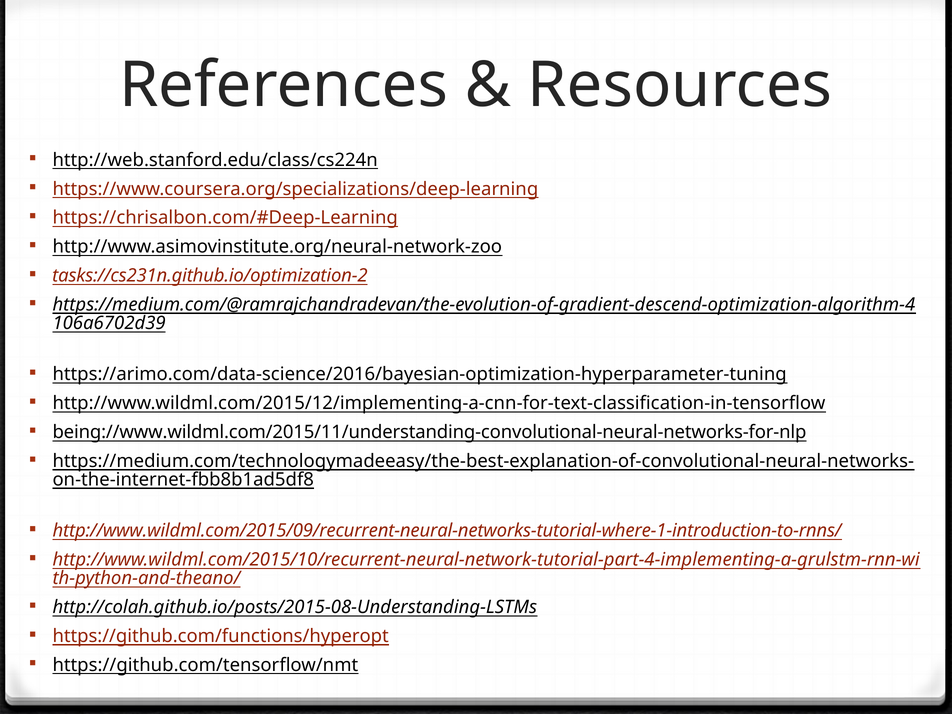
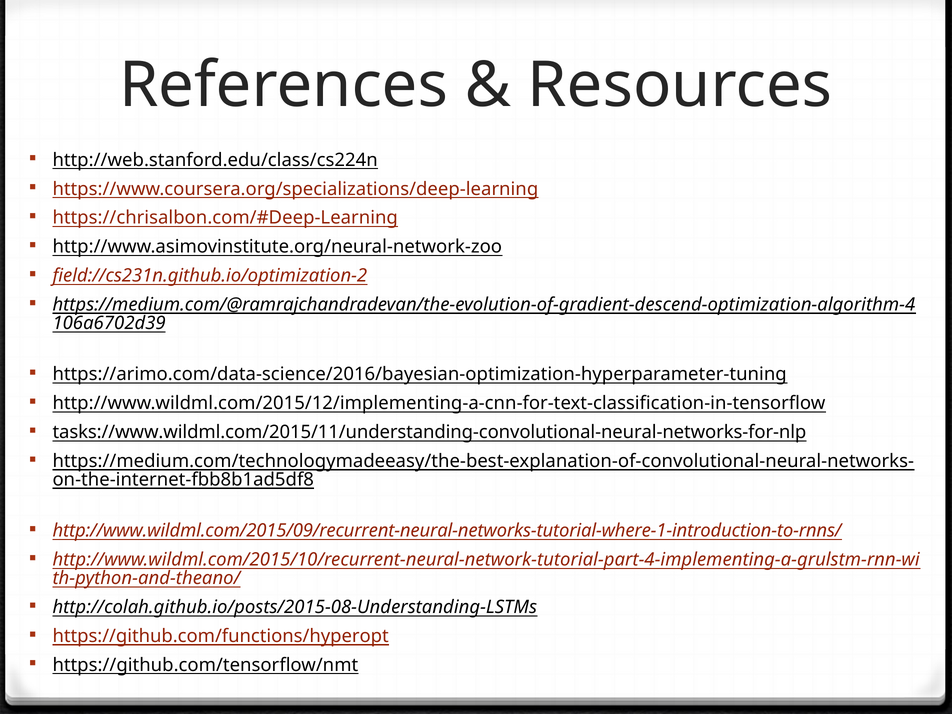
tasks://cs231n.github.io/optimization-2: tasks://cs231n.github.io/optimization-2 -> field://cs231n.github.io/optimization-2
being://www.wildml.com/2015/11/understanding-convolutional-neural-networks-for-nlp: being://www.wildml.com/2015/11/understanding-convolutional-neural-networks-for-nlp -> tasks://www.wildml.com/2015/11/understanding-convolutional-neural-networks-for-nlp
